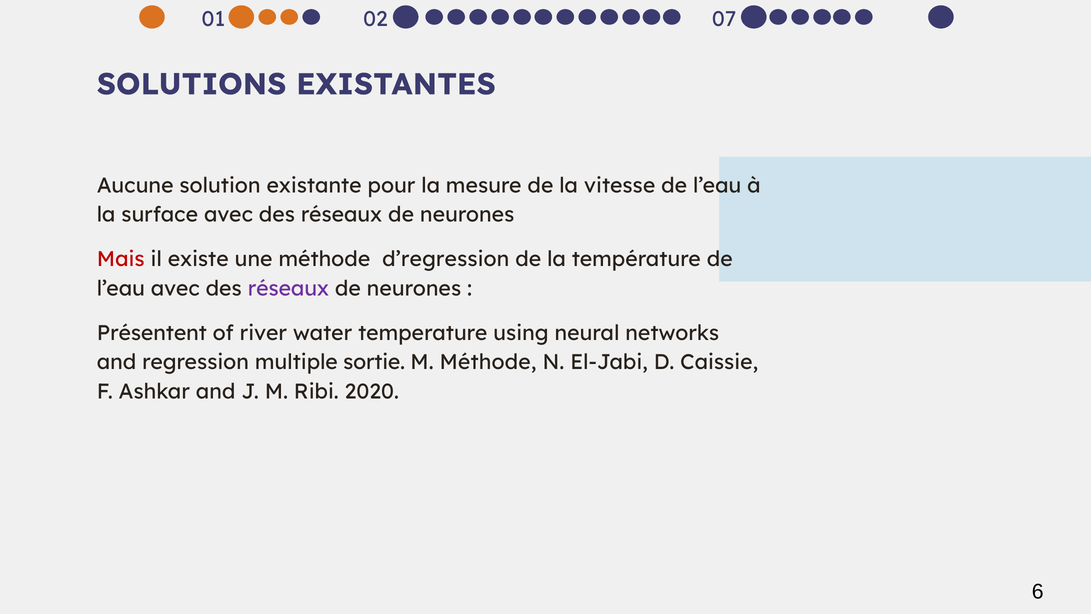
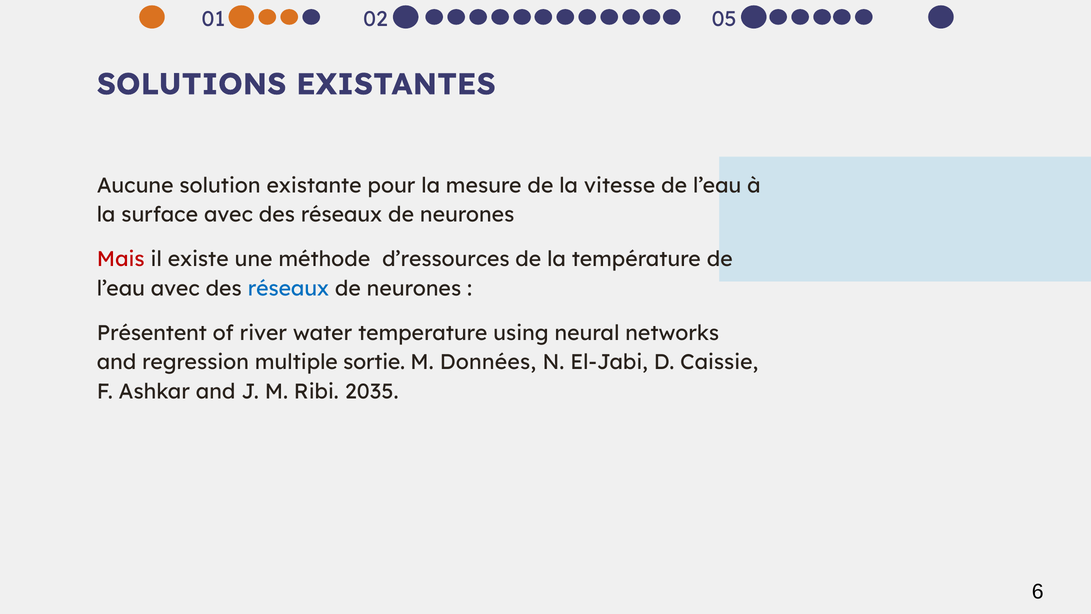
07: 07 -> 05
d’regression: d’regression -> d’ressources
réseaux at (288, 289) colour: purple -> blue
M Méthode: Méthode -> Données
2020: 2020 -> 2035
